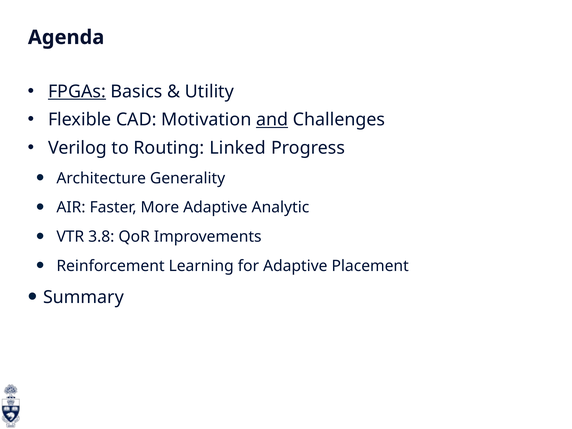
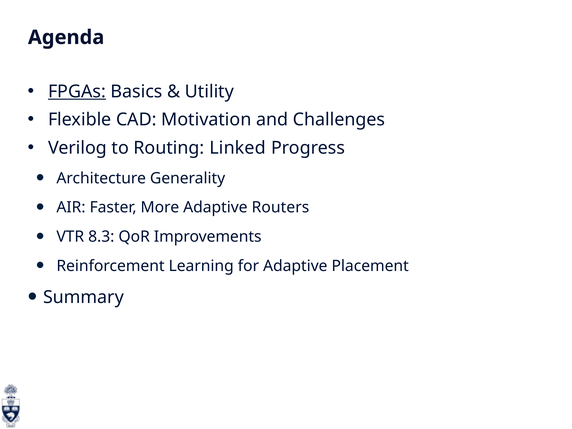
and underline: present -> none
Analytic: Analytic -> Routers
3.8: 3.8 -> 8.3
